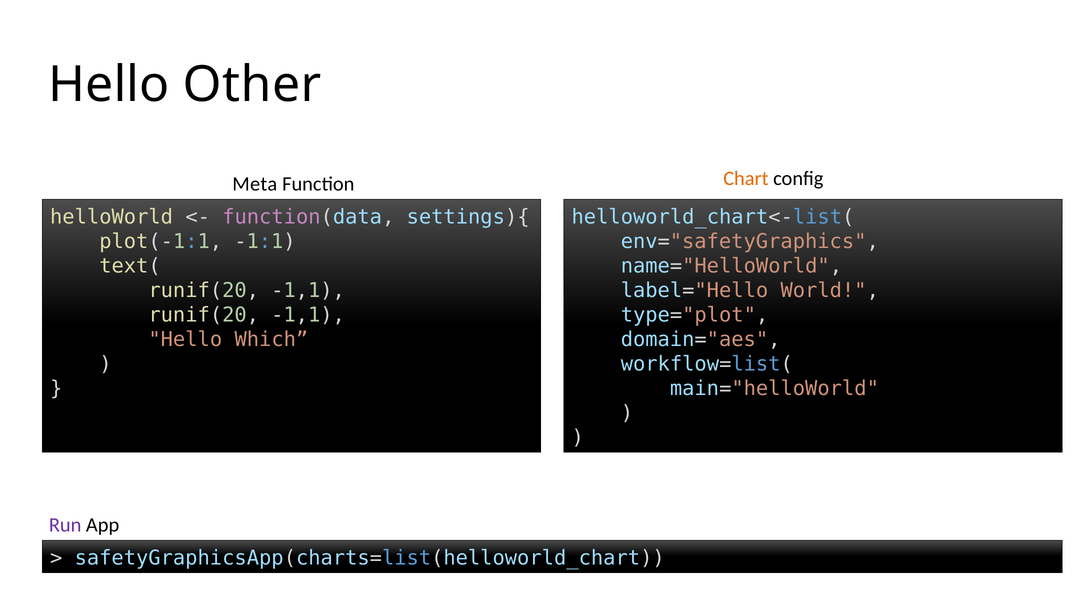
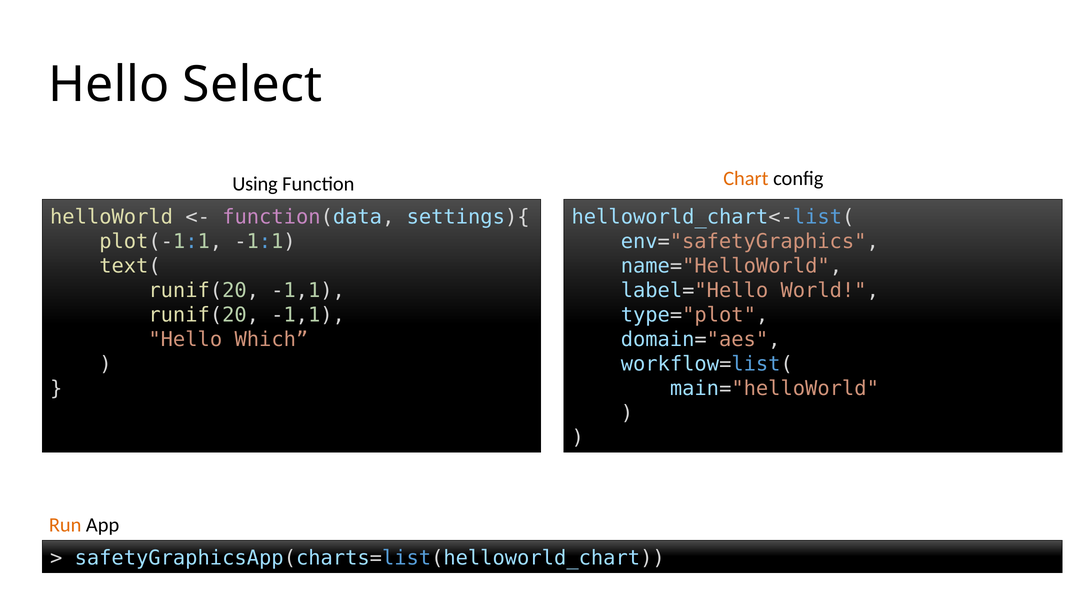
Other: Other -> Select
Meta: Meta -> Using
Run colour: purple -> orange
